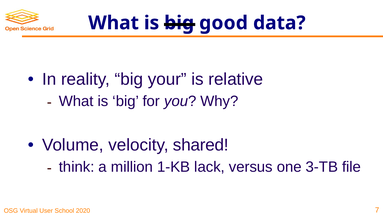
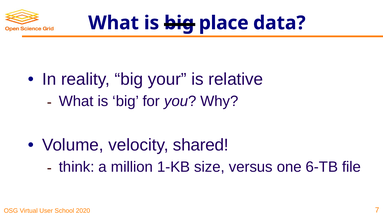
good: good -> place
lack: lack -> size
3-TB: 3-TB -> 6-TB
